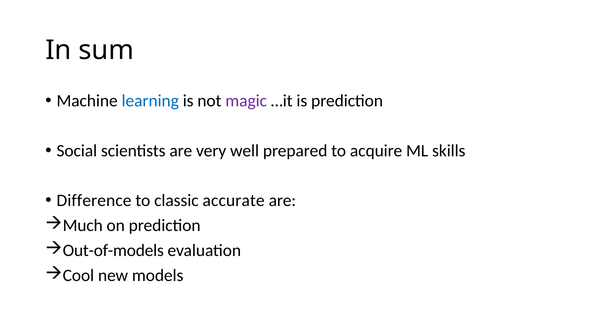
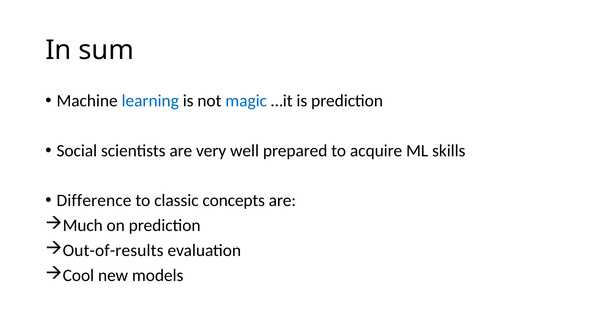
magic colour: purple -> blue
accurate: accurate -> concepts
Out-of-models: Out-of-models -> Out-of-results
